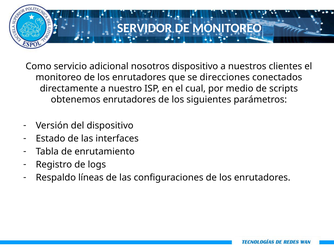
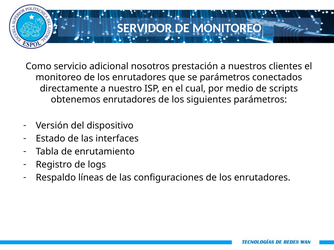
nosotros dispositivo: dispositivo -> prestación
se direcciones: direcciones -> parámetros
